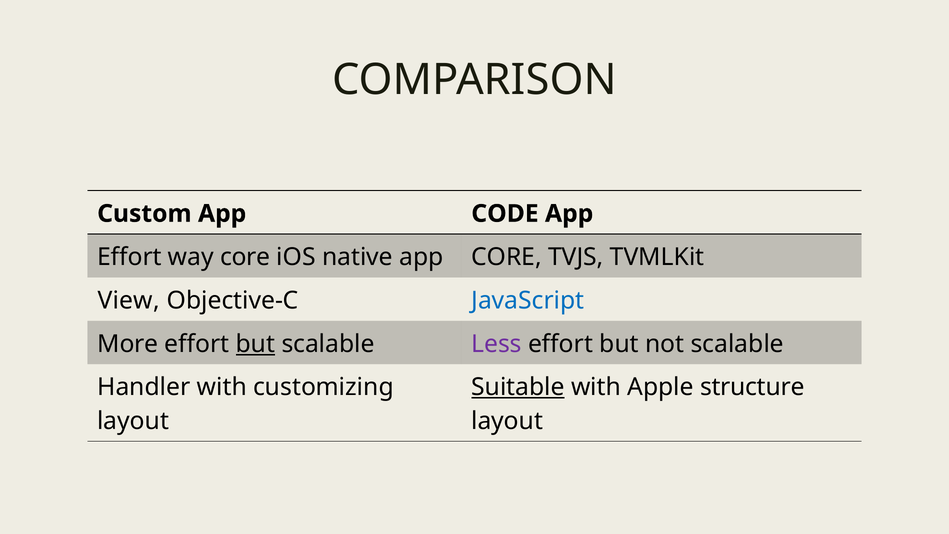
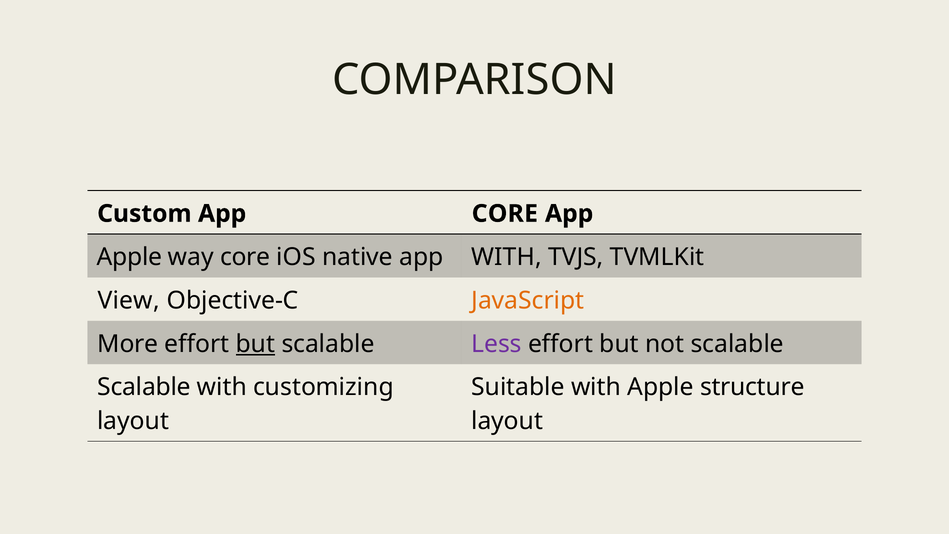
App CODE: CODE -> CORE
Effort at (129, 257): Effort -> Apple
app CORE: CORE -> WITH
JavaScript colour: blue -> orange
Handler at (144, 387): Handler -> Scalable
Suitable underline: present -> none
